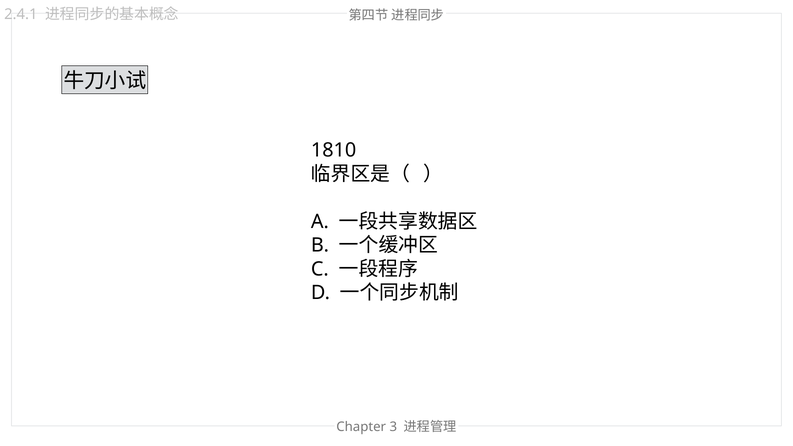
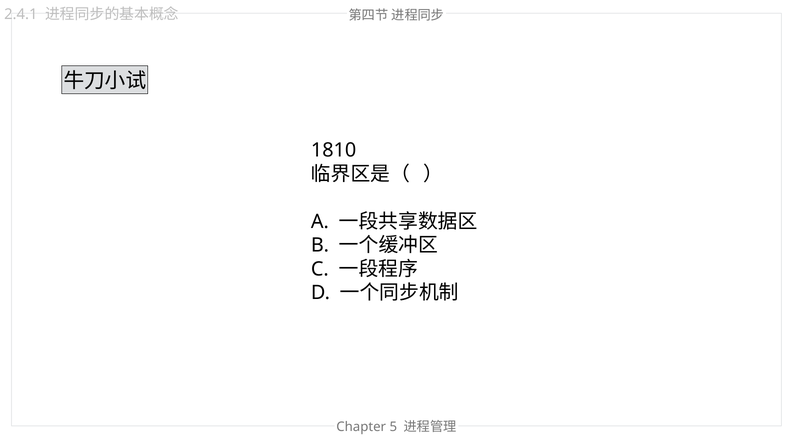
3: 3 -> 5
